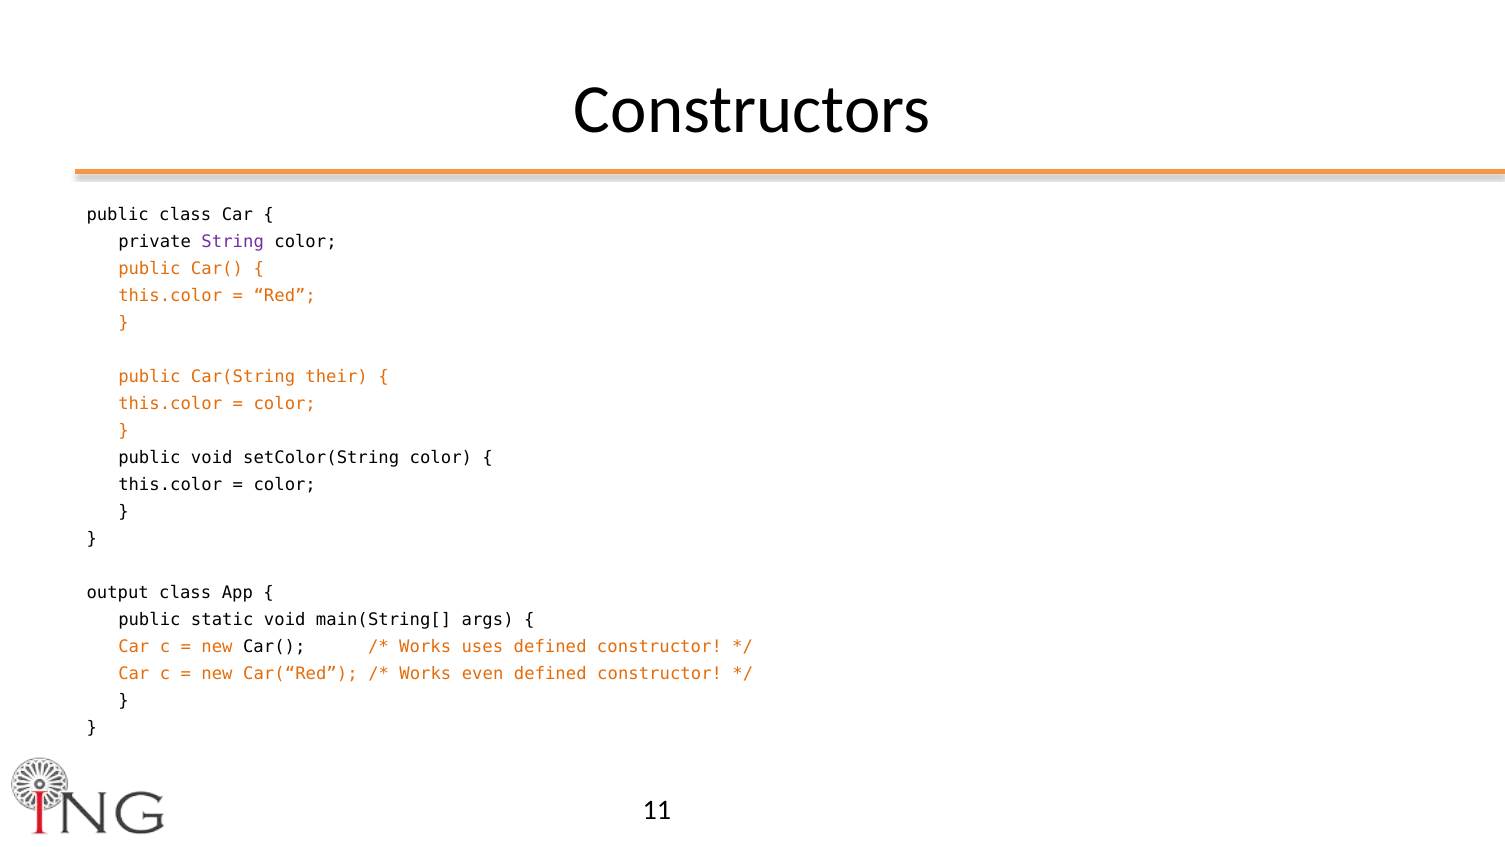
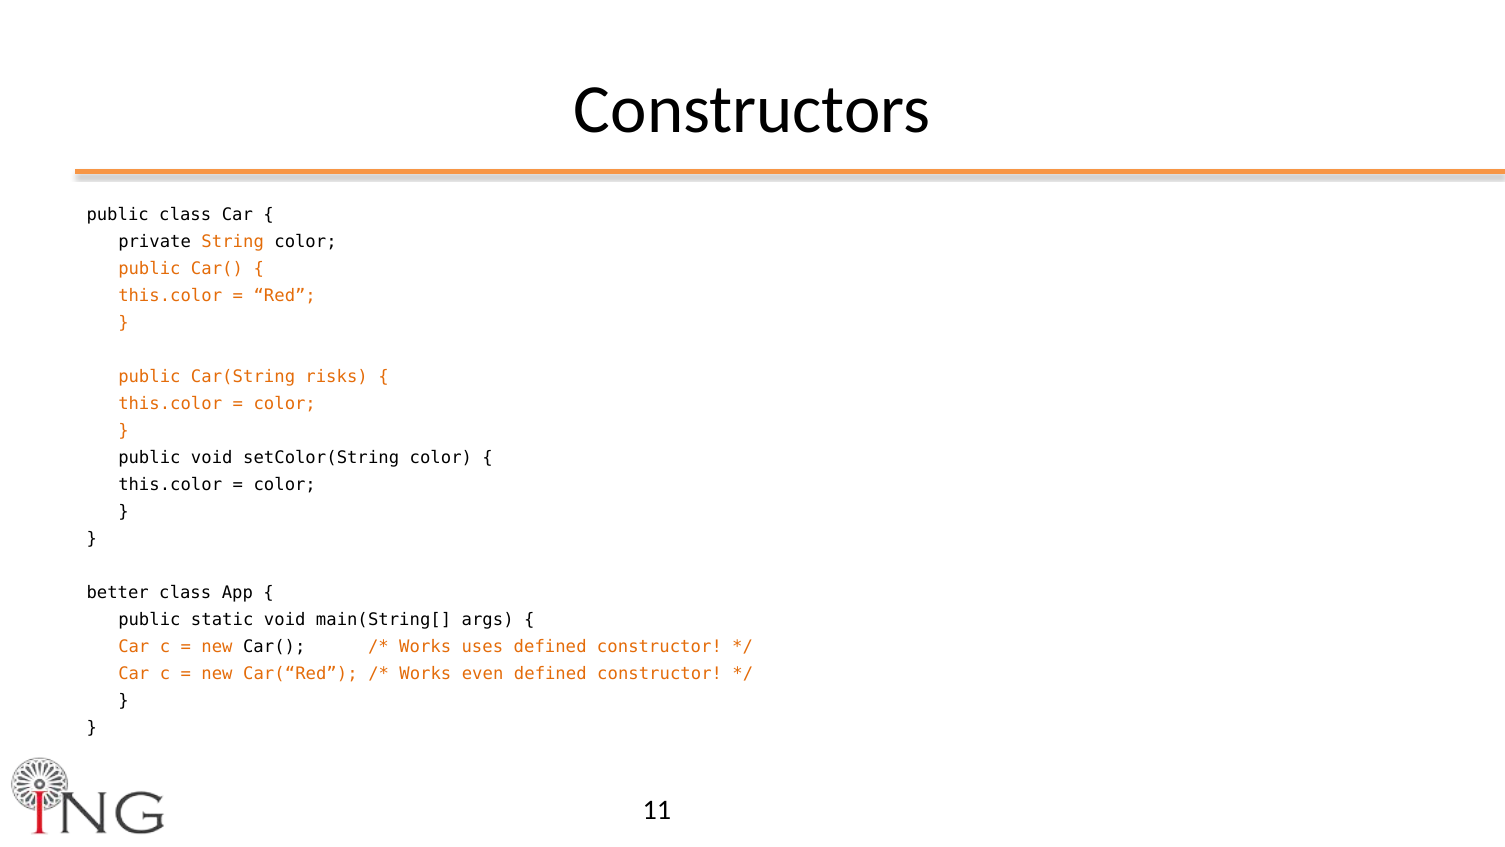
String colour: purple -> orange
their: their -> risks
output: output -> better
